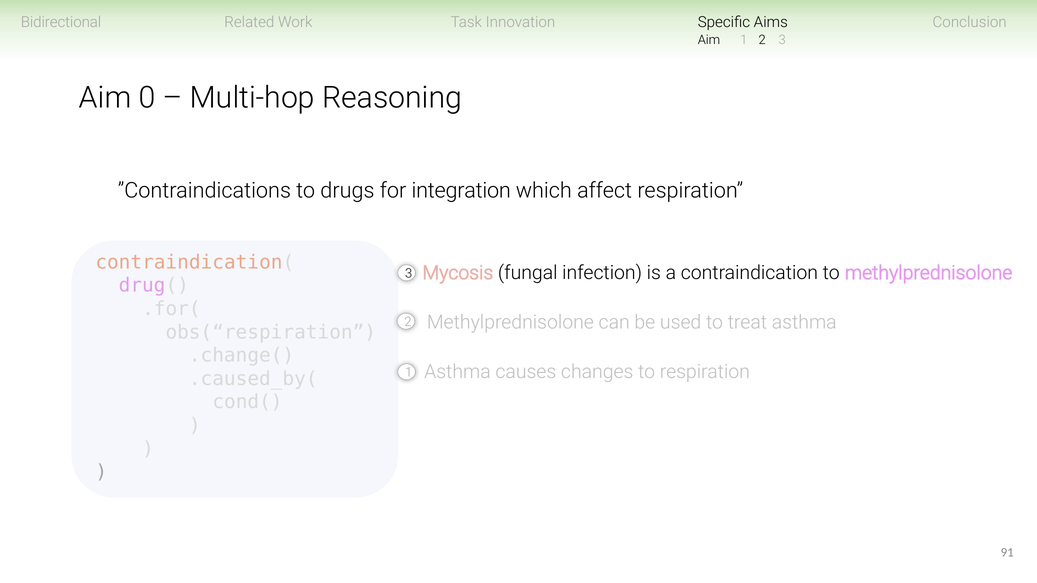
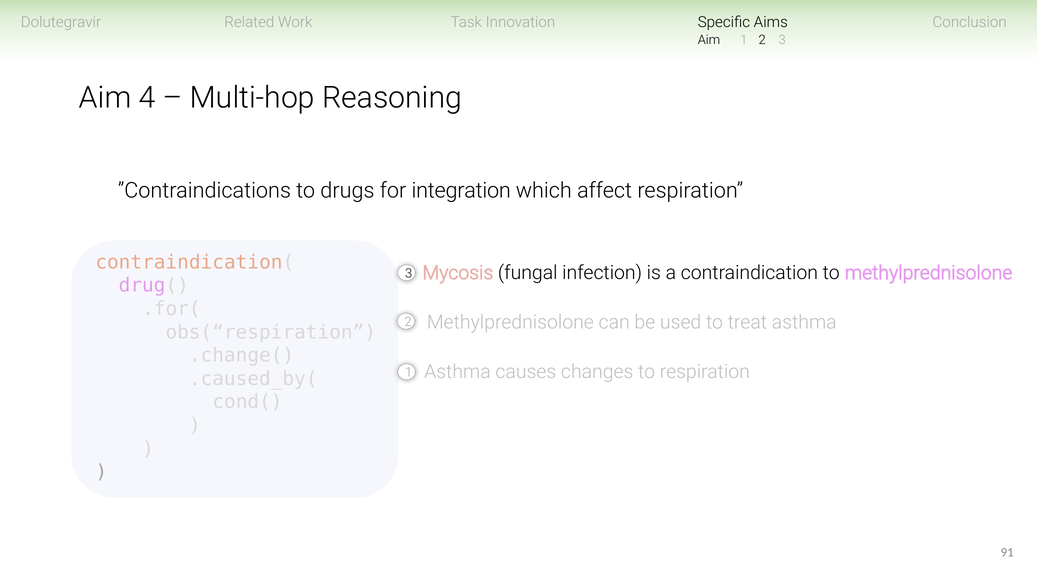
Bidirectional: Bidirectional -> Dolutegravir
0: 0 -> 4
